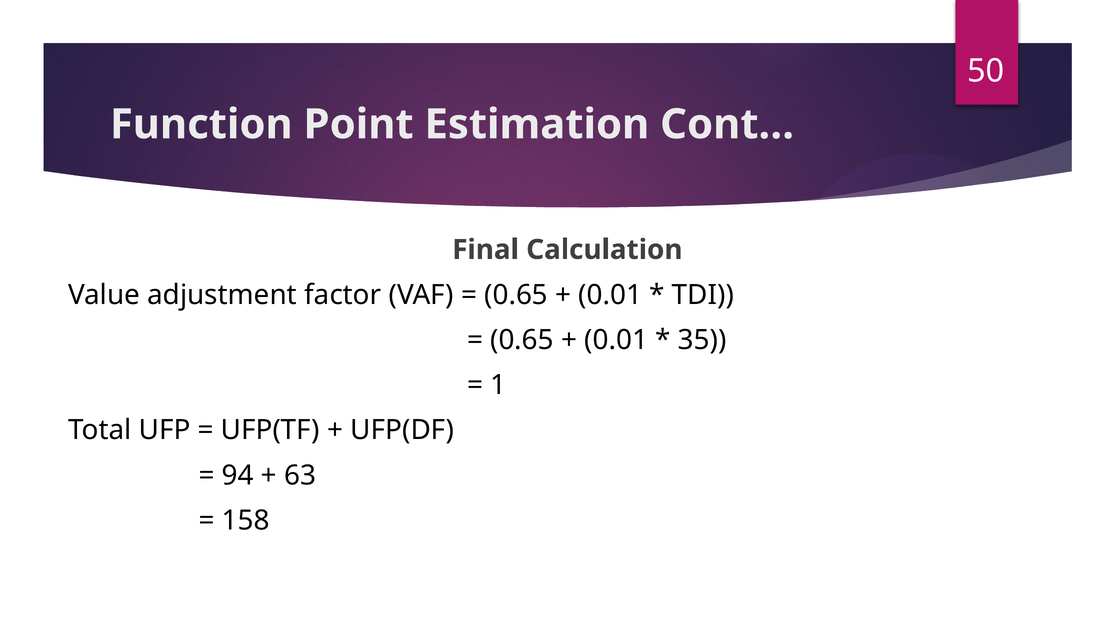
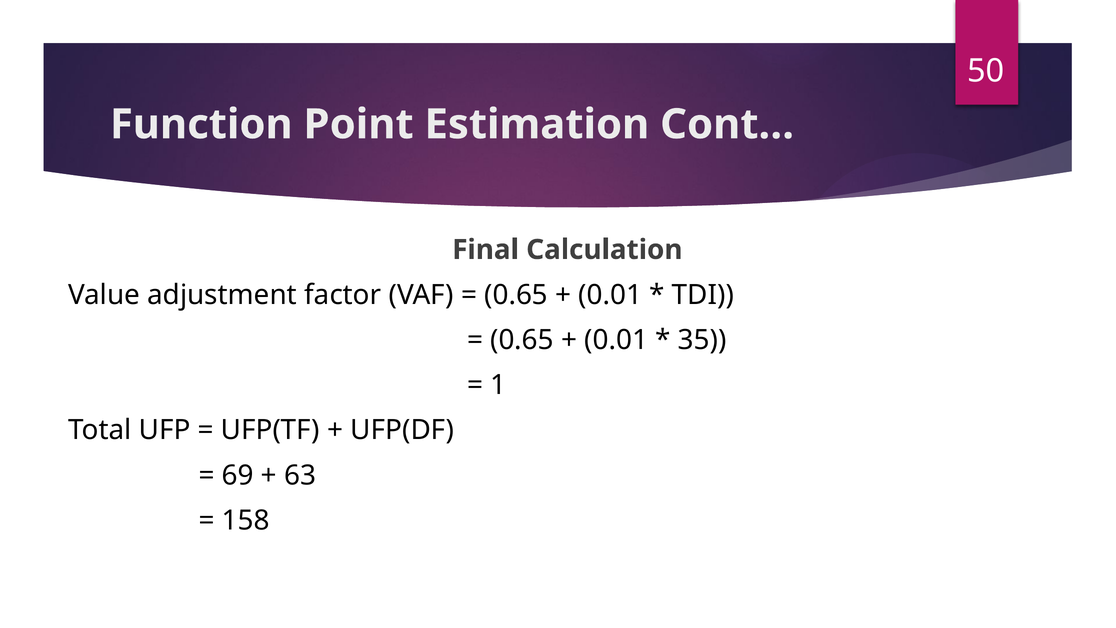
94: 94 -> 69
